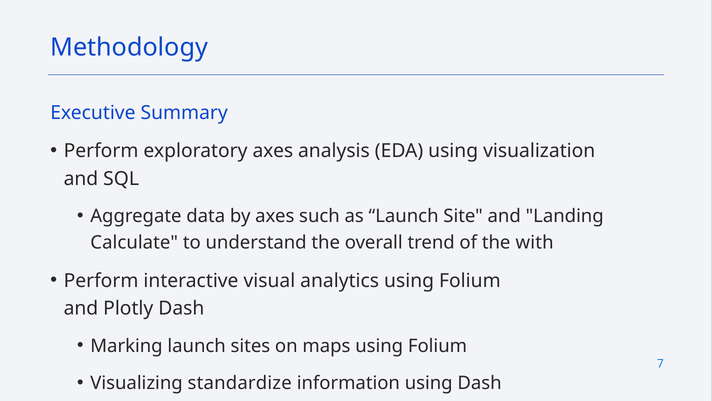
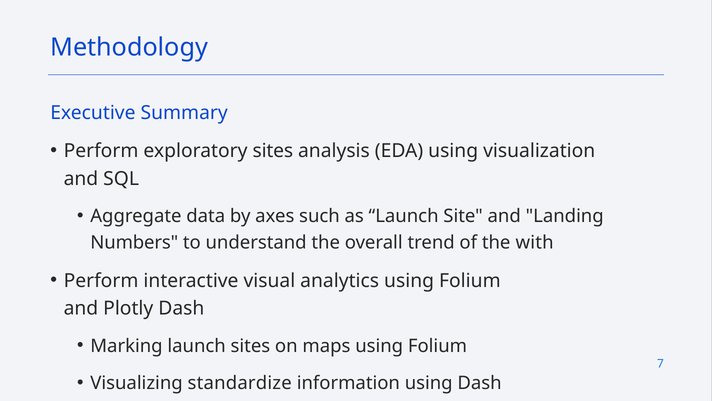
exploratory axes: axes -> sites
Calculate: Calculate -> Numbers
